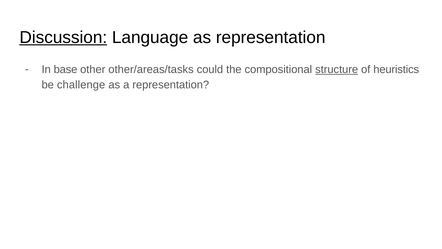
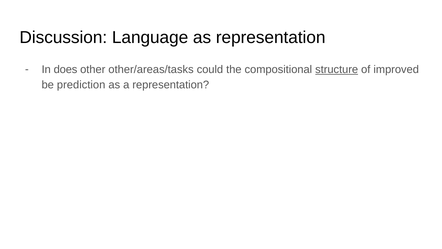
Discussion underline: present -> none
base: base -> does
heuristics: heuristics -> improved
challenge: challenge -> prediction
